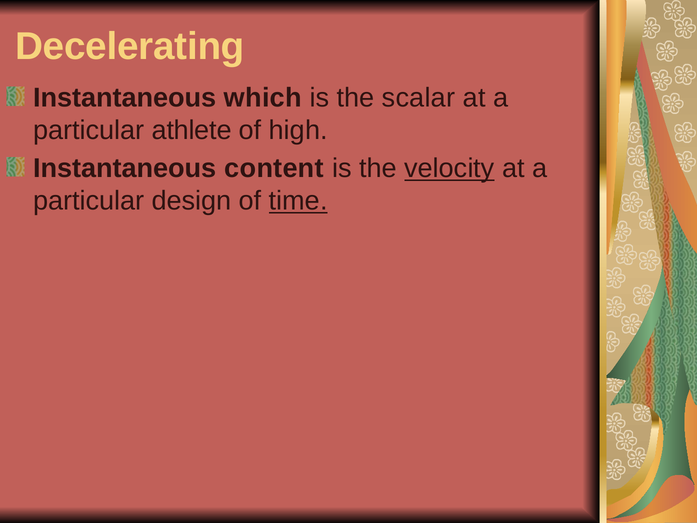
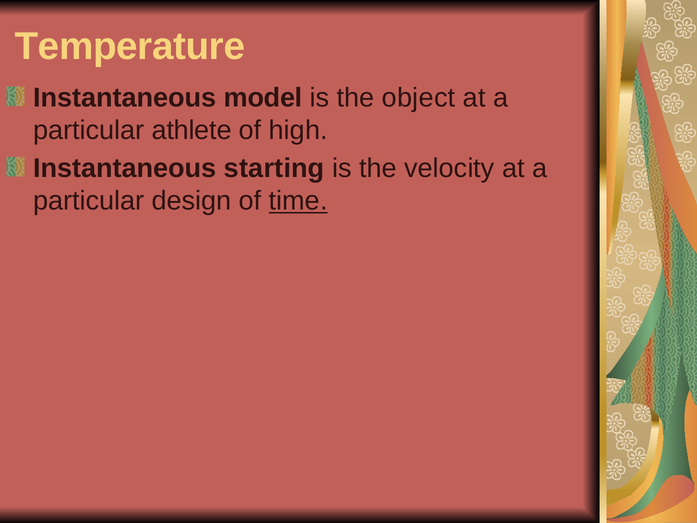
Decelerating: Decelerating -> Temperature
which: which -> model
scalar: scalar -> object
content: content -> starting
velocity underline: present -> none
